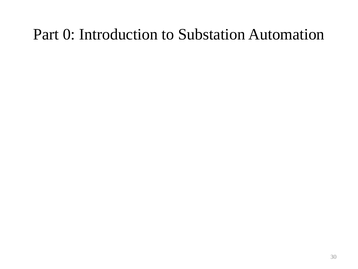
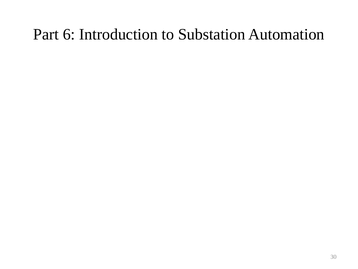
0: 0 -> 6
